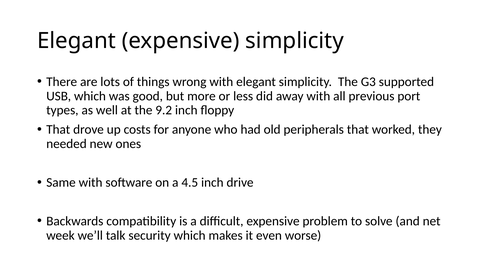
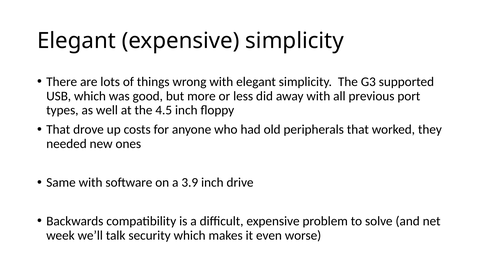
9.2: 9.2 -> 4.5
4.5: 4.5 -> 3.9
